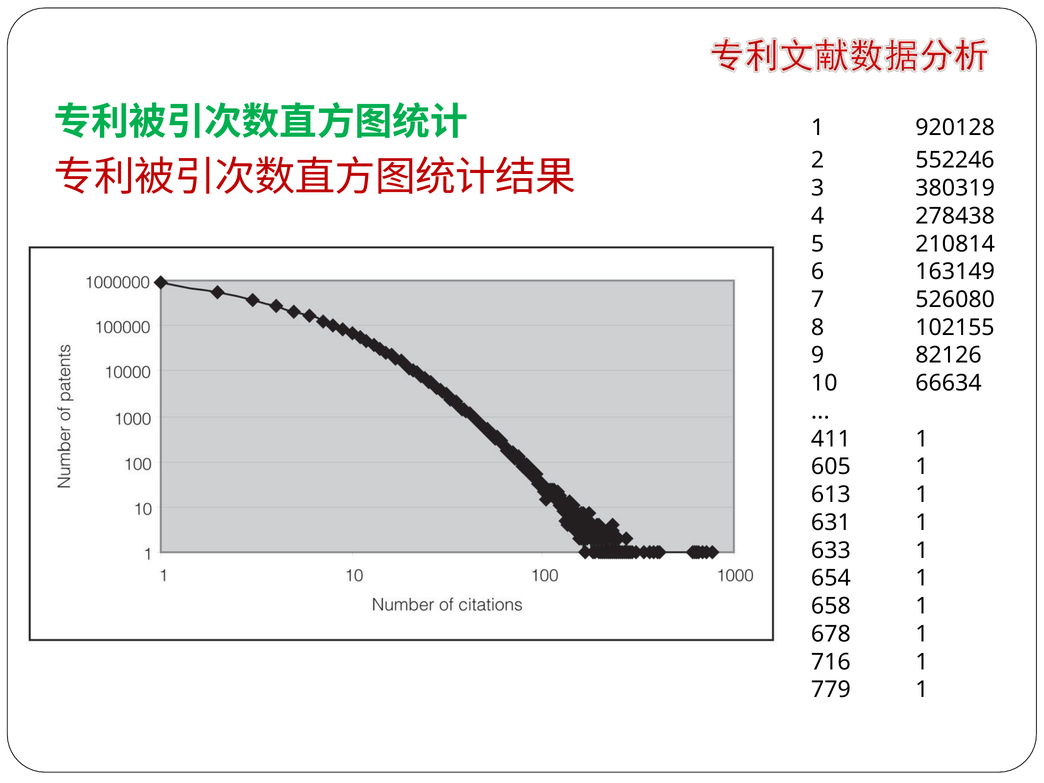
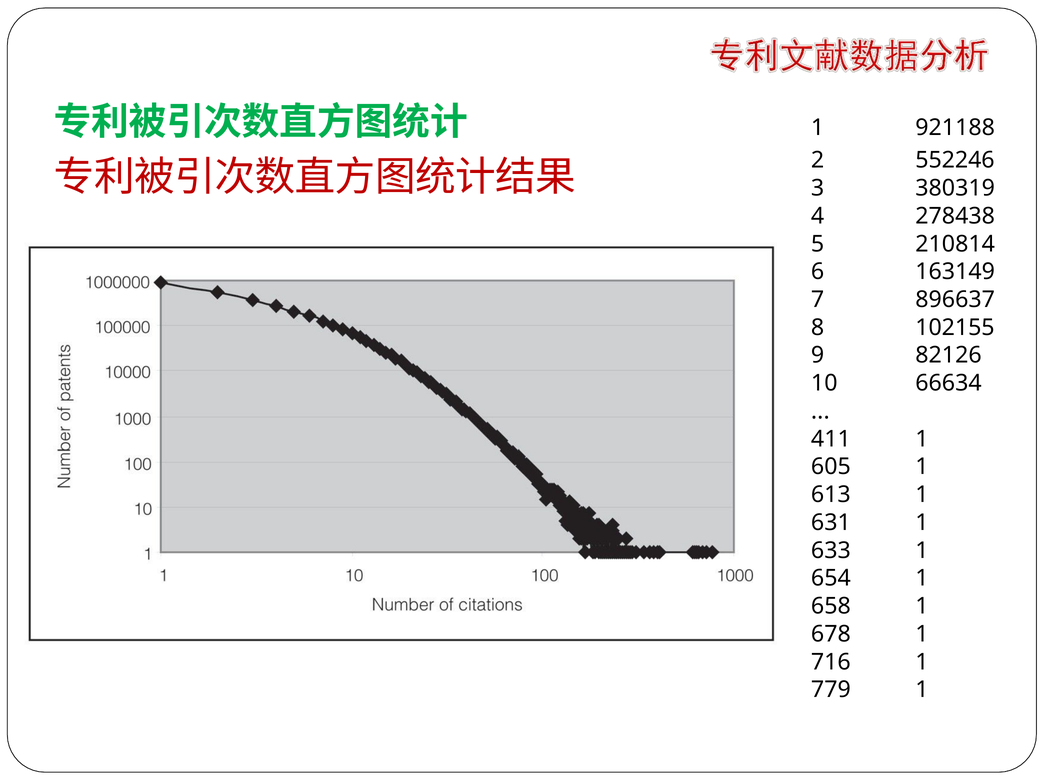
920128: 920128 -> 921188
526080: 526080 -> 896637
